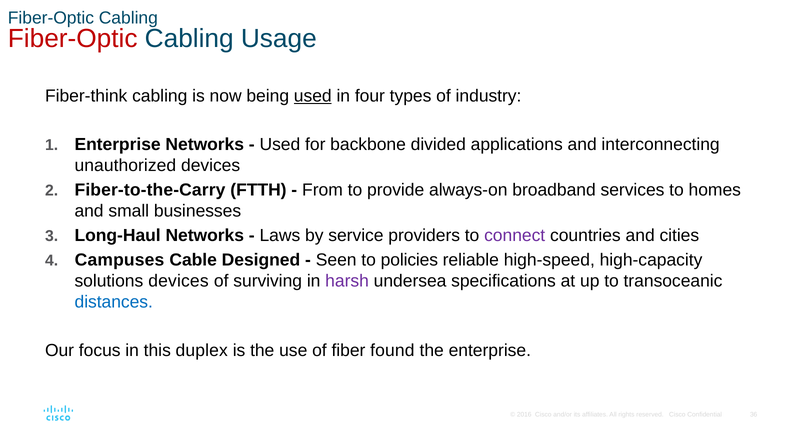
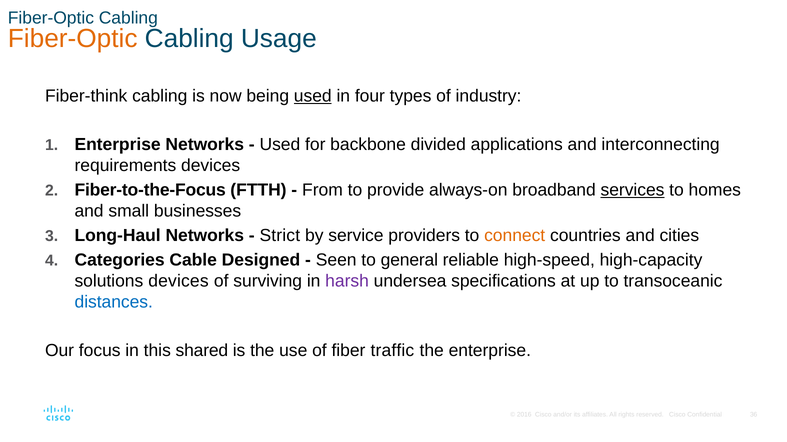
Fiber-Optic at (73, 39) colour: red -> orange
unauthorized: unauthorized -> requirements
Fiber-to-the-Carry: Fiber-to-the-Carry -> Fiber-to-the-Focus
services underline: none -> present
Laws: Laws -> Strict
connect colour: purple -> orange
Campuses: Campuses -> Categories
policies: policies -> general
duplex: duplex -> shared
found: found -> traffic
